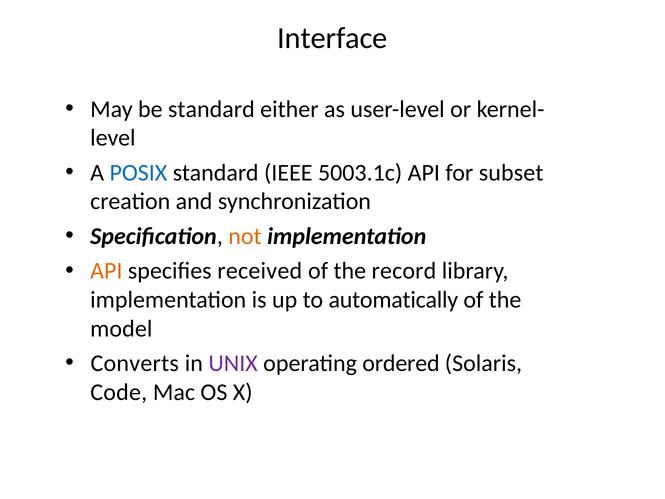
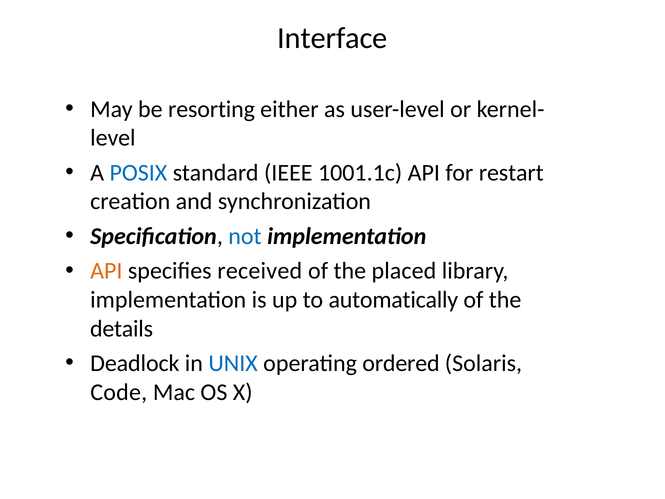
be standard: standard -> resorting
5003.1c: 5003.1c -> 1001.1c
subset: subset -> restart
not colour: orange -> blue
record: record -> placed
model: model -> details
Converts: Converts -> Deadlock
UNIX colour: purple -> blue
